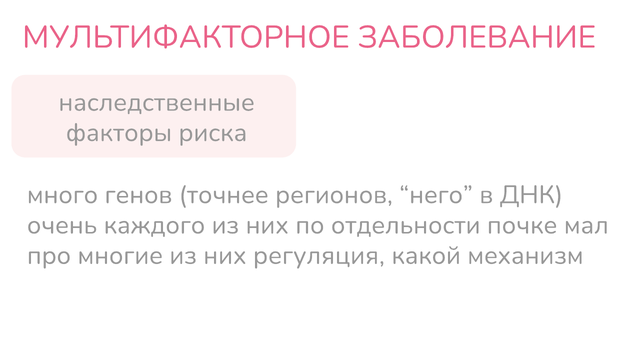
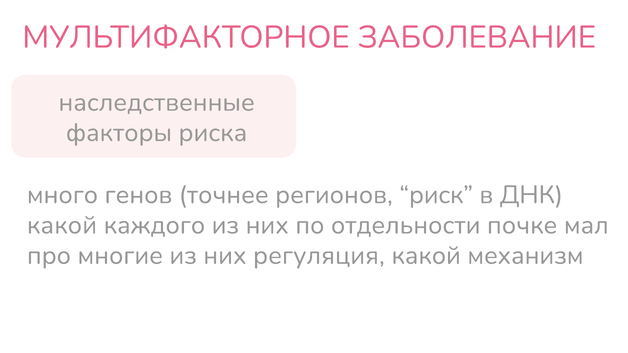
него: него -> риск
очень at (62, 225): очень -> какой
